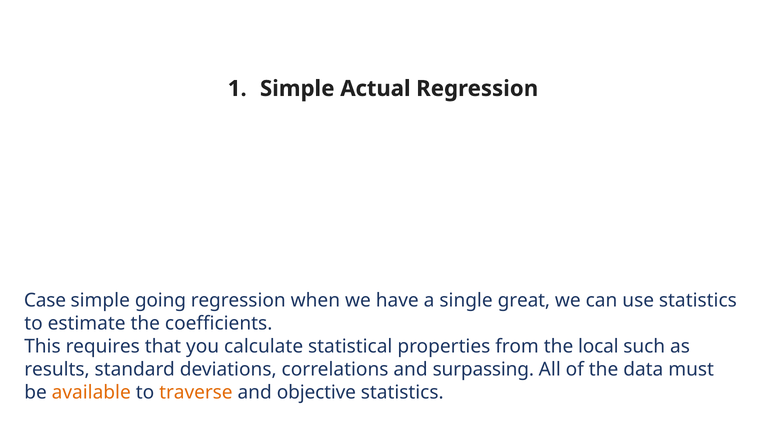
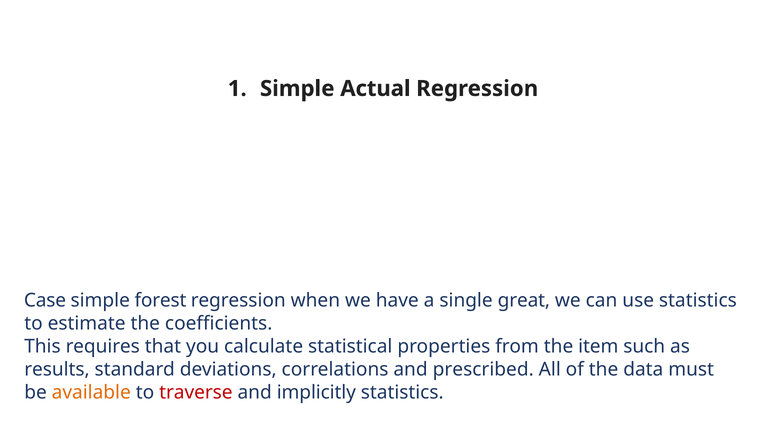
going: going -> forest
local: local -> item
surpassing: surpassing -> prescribed
traverse colour: orange -> red
objective: objective -> implicitly
